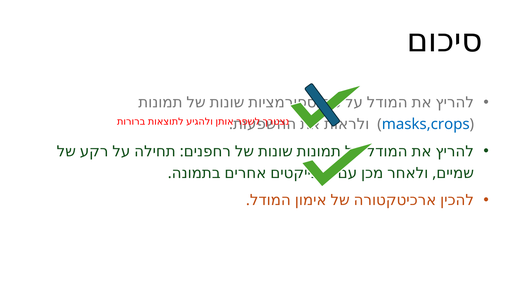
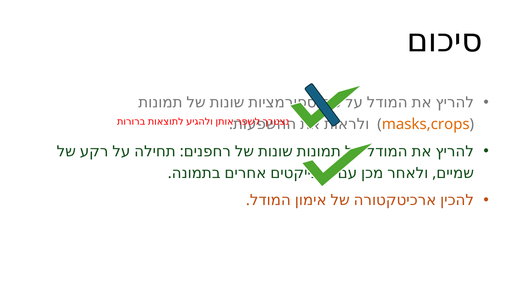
masks,crops colour: blue -> orange
